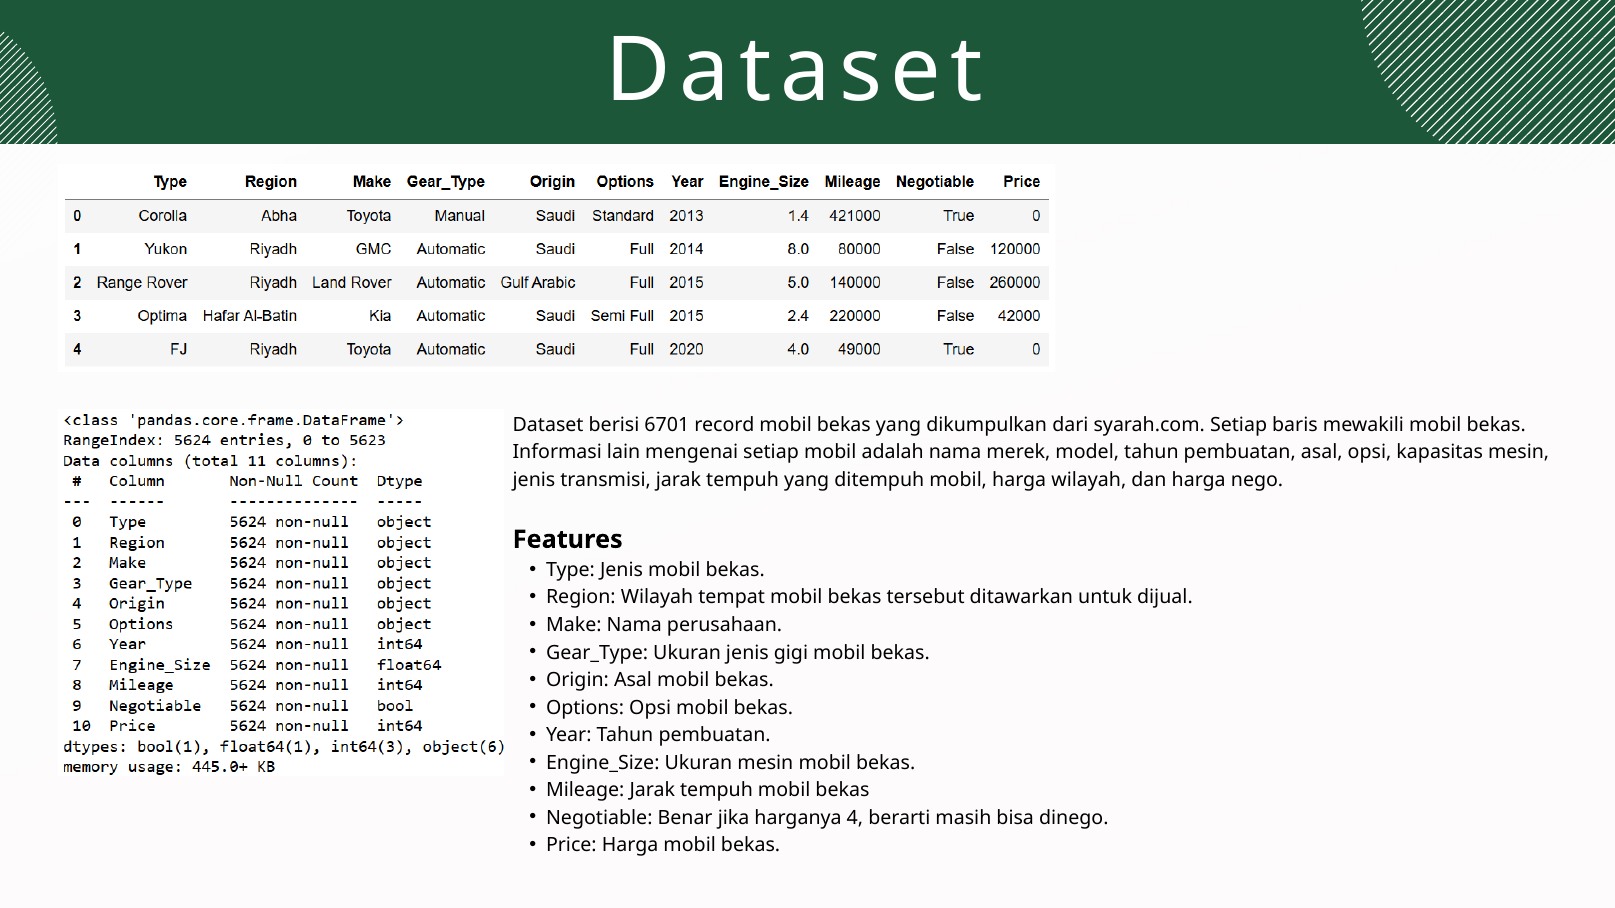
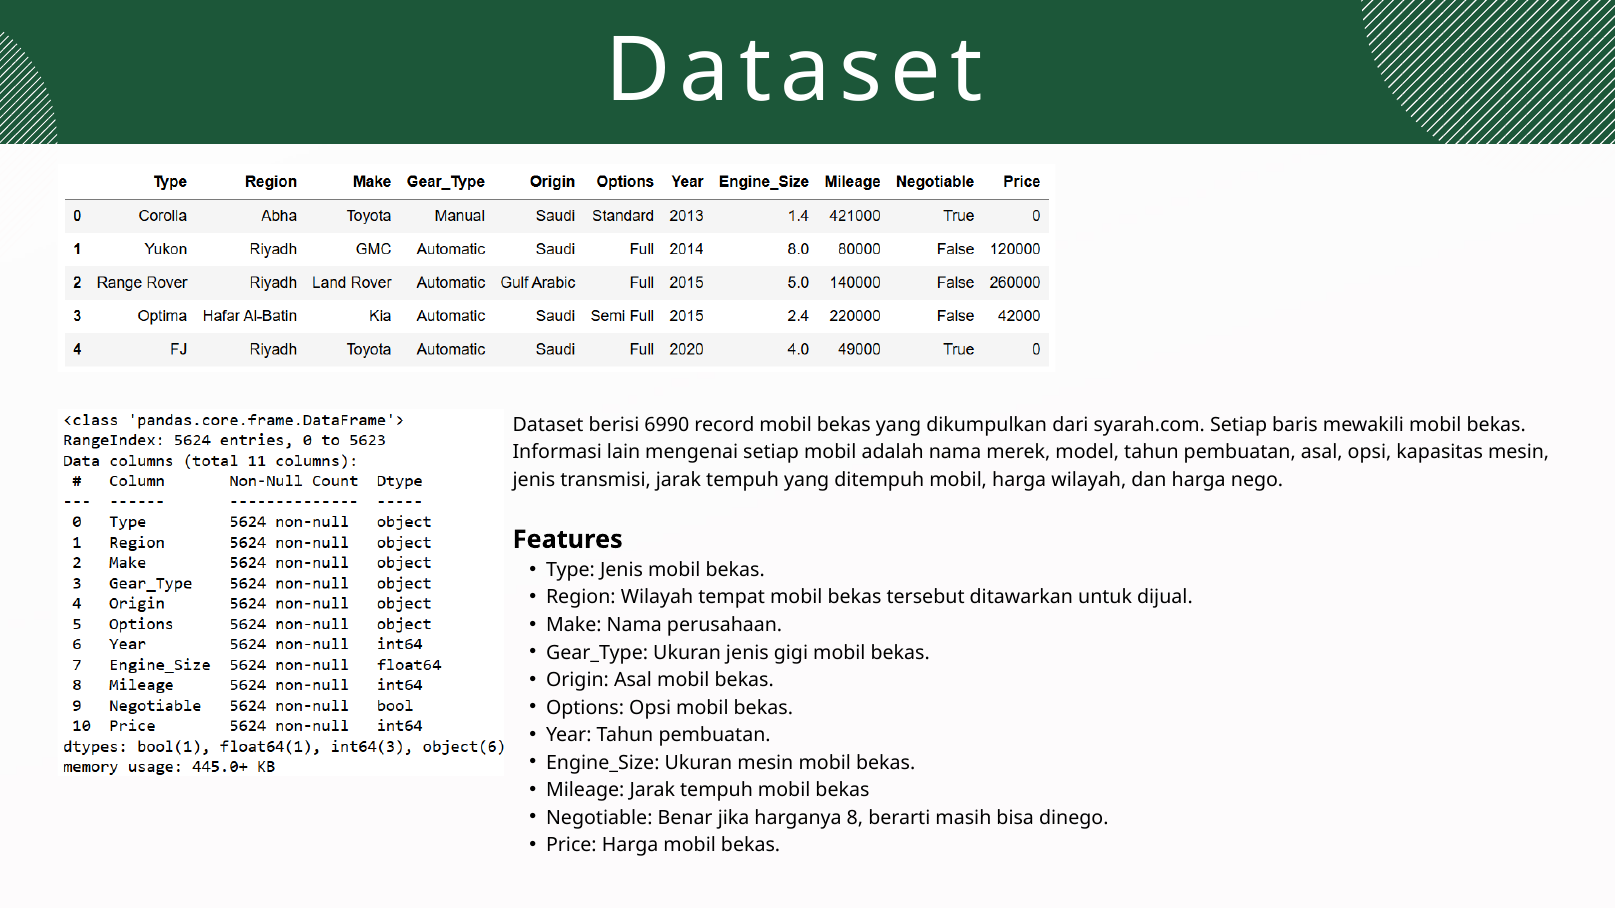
6701: 6701 -> 6990
4: 4 -> 8
